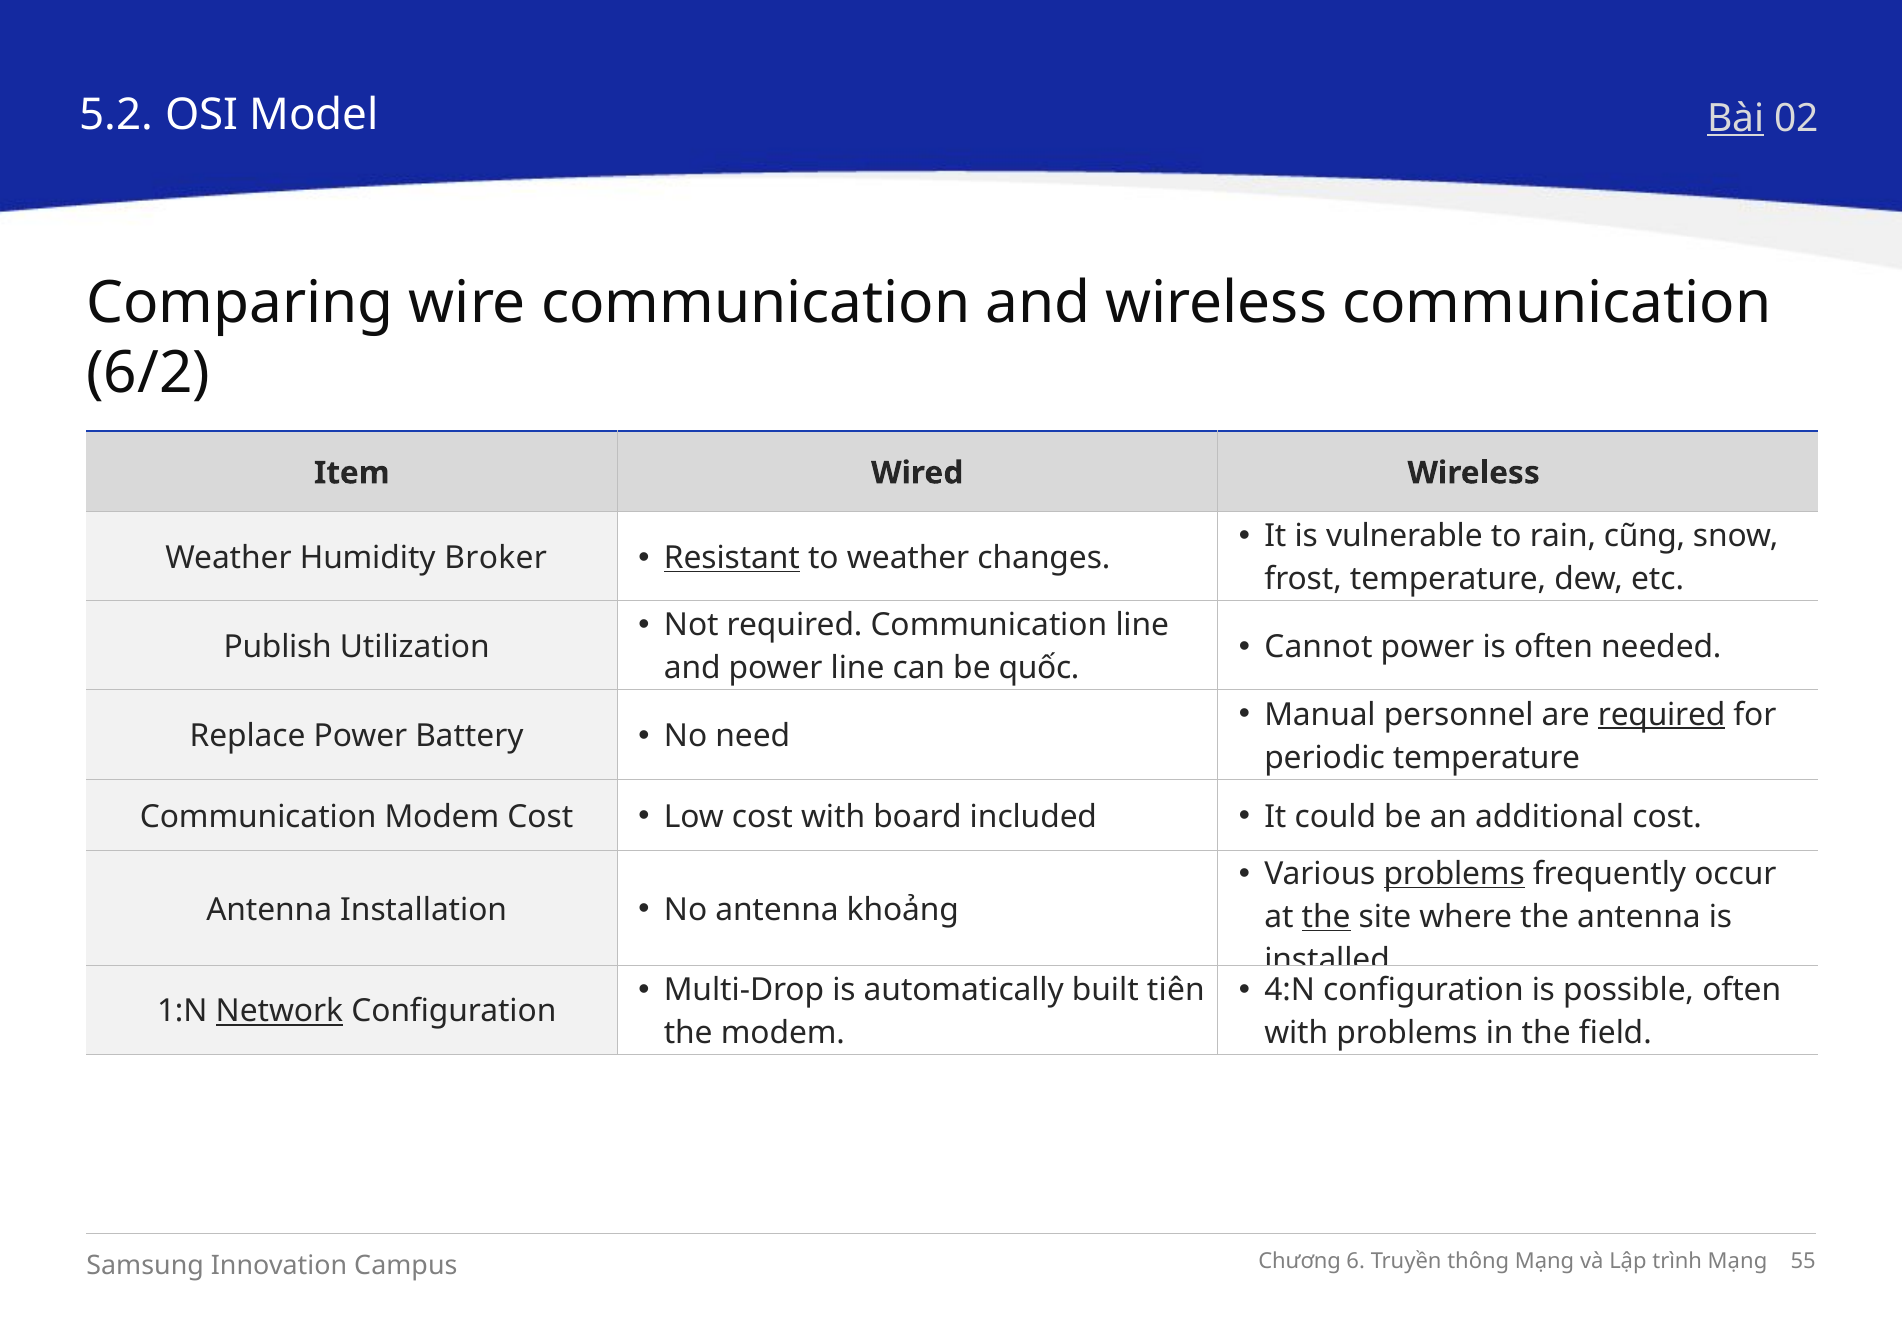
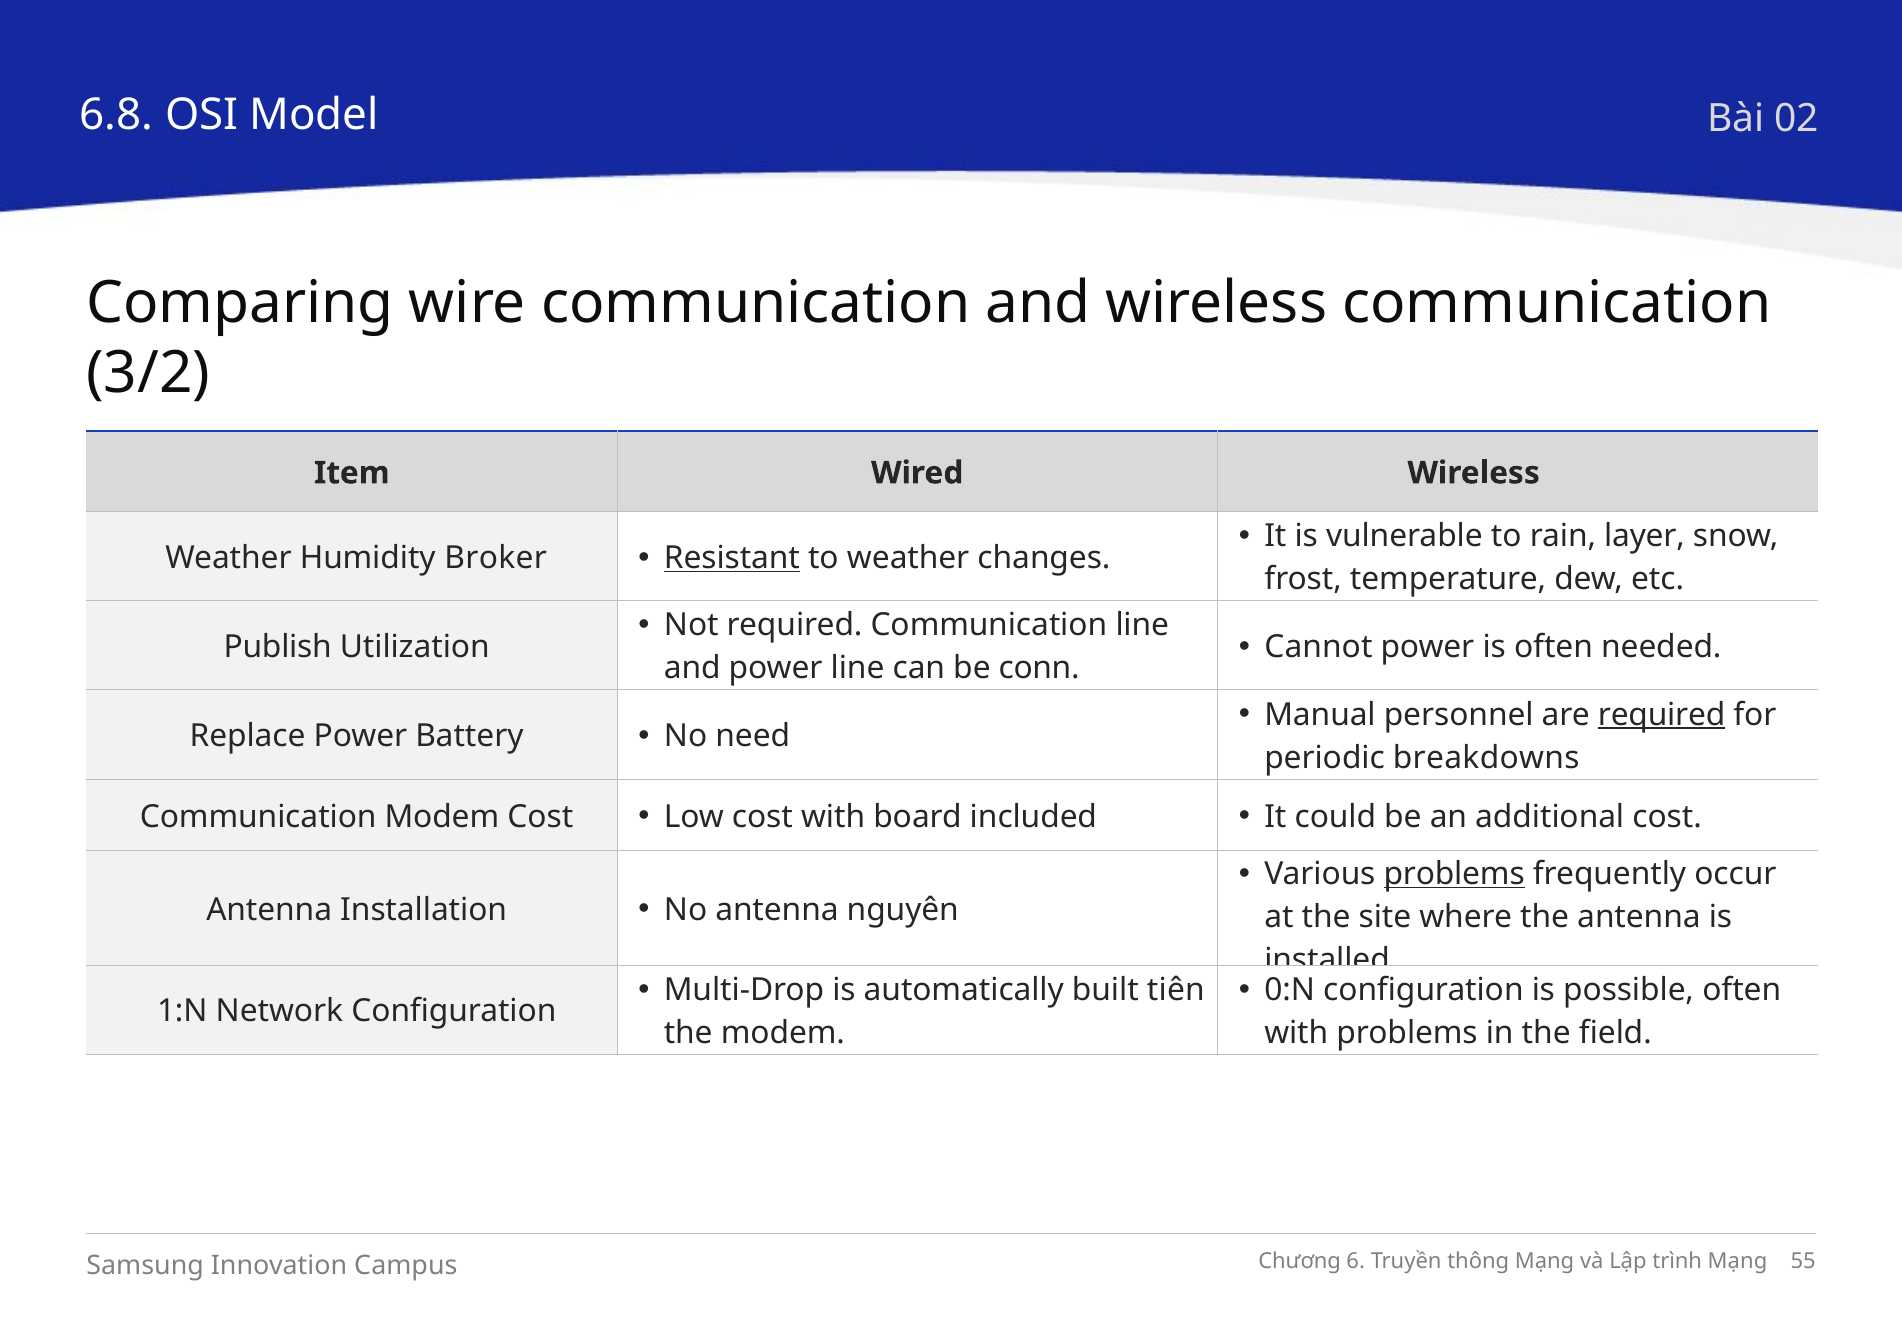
5.2: 5.2 -> 6.8
Bài underline: present -> none
6/2: 6/2 -> 3/2
cũng: cũng -> layer
quốc: quốc -> conn
periodic temperature: temperature -> breakdowns
khoảng: khoảng -> nguyên
the at (1326, 917) underline: present -> none
4:N: 4:N -> 0:N
Network underline: present -> none
